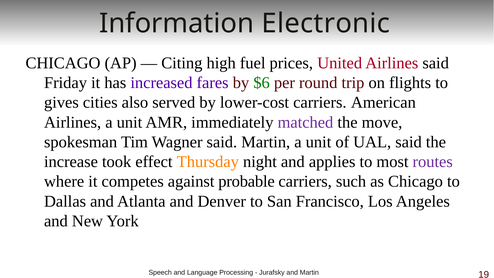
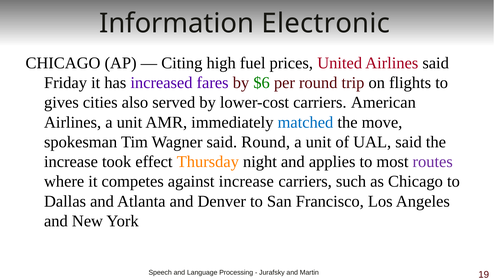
matched colour: purple -> blue
said Martin: Martin -> Round
against probable: probable -> increase
